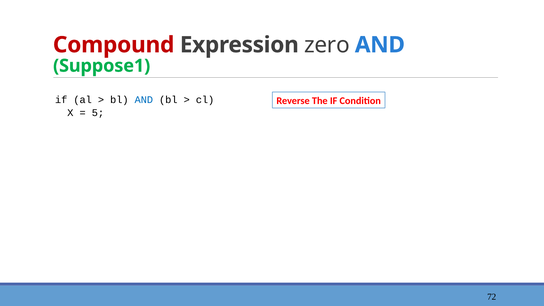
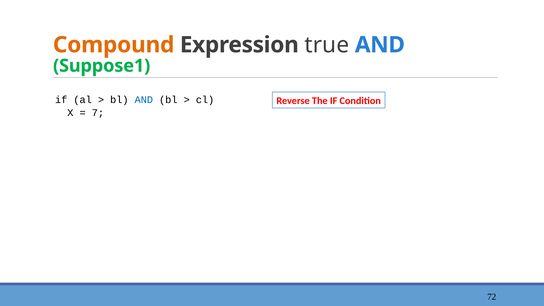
Compound colour: red -> orange
zero: zero -> true
5: 5 -> 7
